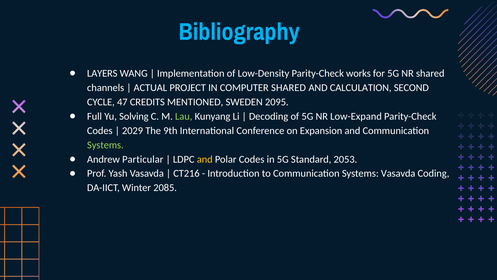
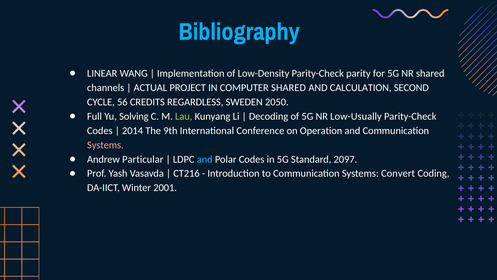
LAYERS: LAYERS -> LINEAR
works: works -> parity
47: 47 -> 56
MENTIONED: MENTIONED -> REGARDLESS
2095: 2095 -> 2050
Low-Expand: Low-Expand -> Low-Usually
2029: 2029 -> 2014
Expansion: Expansion -> Operation
Systems at (105, 145) colour: light green -> pink
and at (205, 159) colour: yellow -> light blue
2053: 2053 -> 2097
Systems Vasavda: Vasavda -> Convert
2085: 2085 -> 2001
